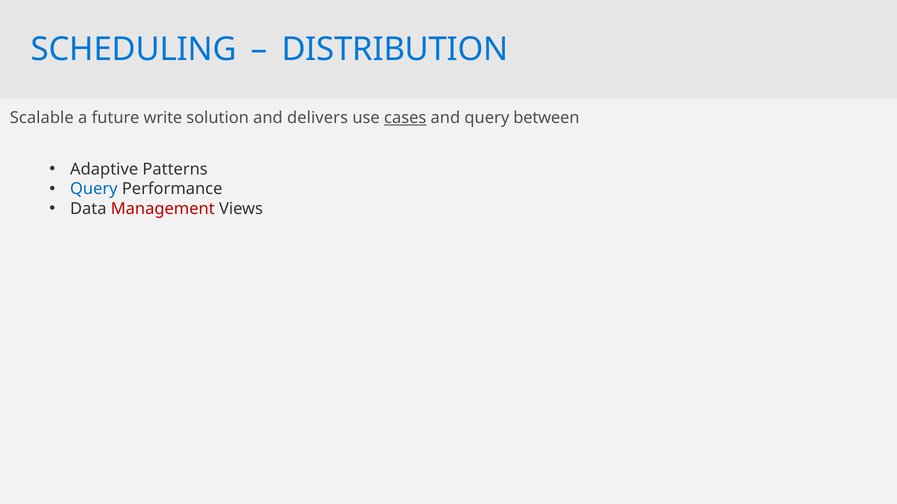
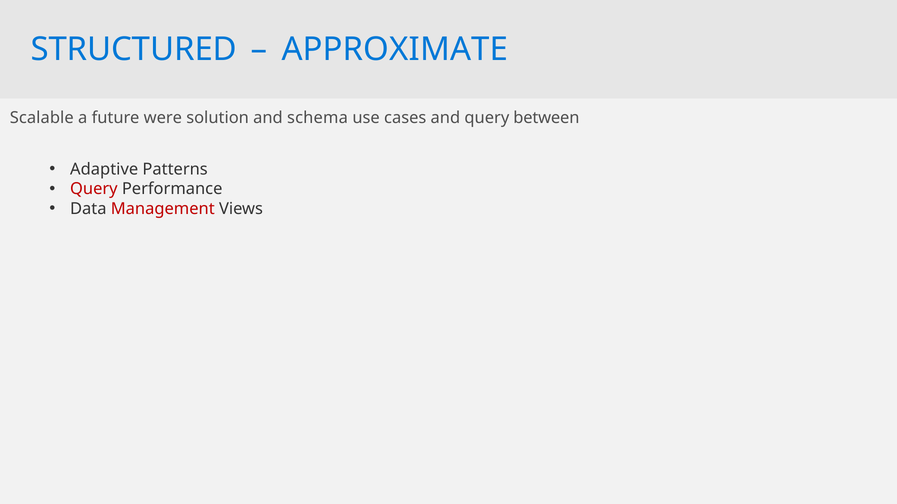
SCHEDULING: SCHEDULING -> STRUCTURED
DISTRIBUTION: DISTRIBUTION -> APPROXIMATE
write: write -> were
delivers: delivers -> schema
cases underline: present -> none
Query at (94, 189) colour: blue -> red
